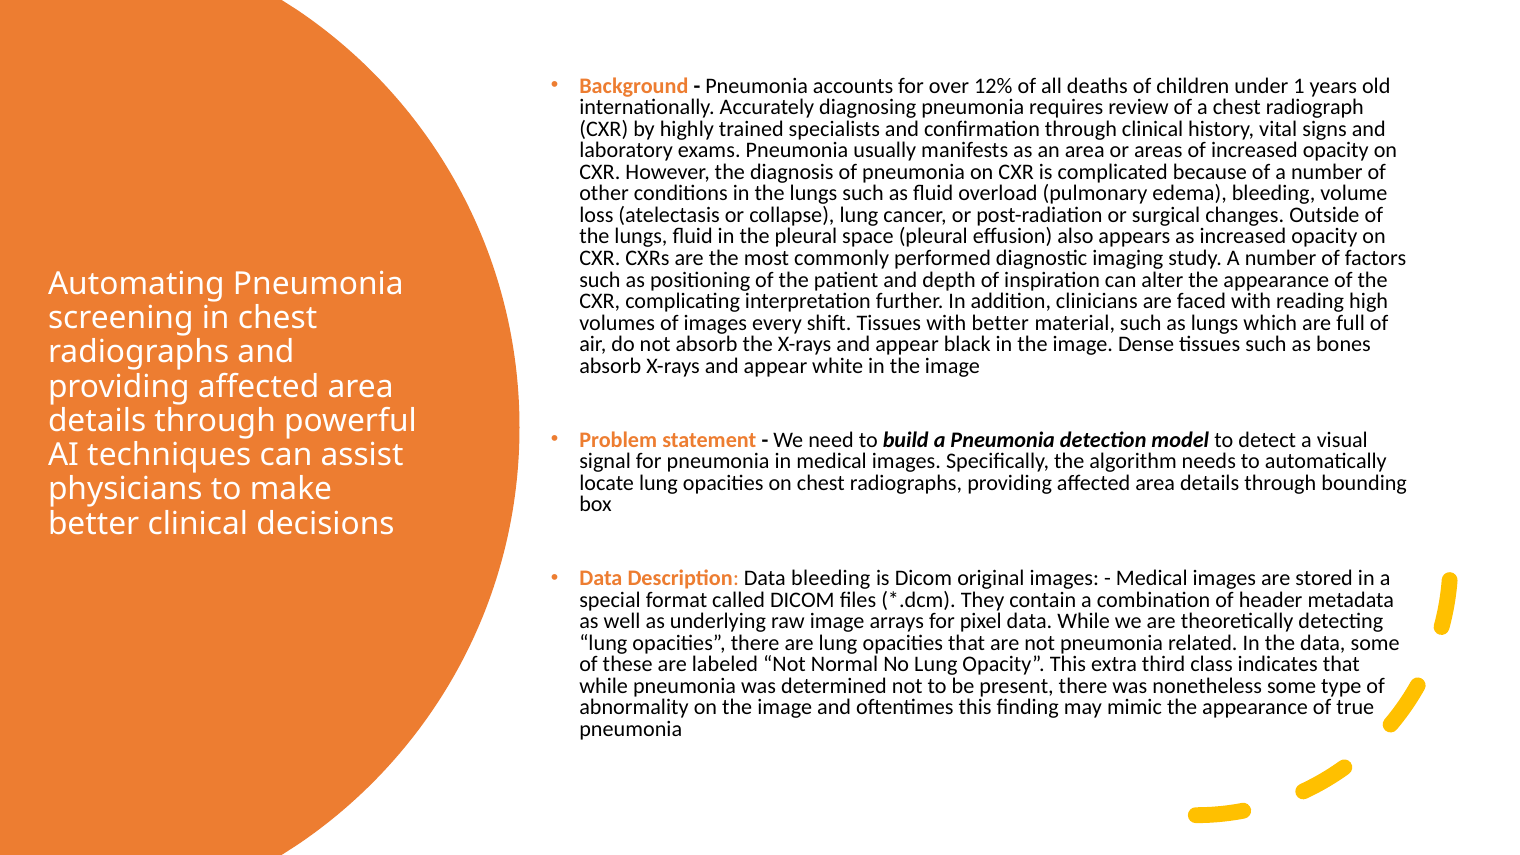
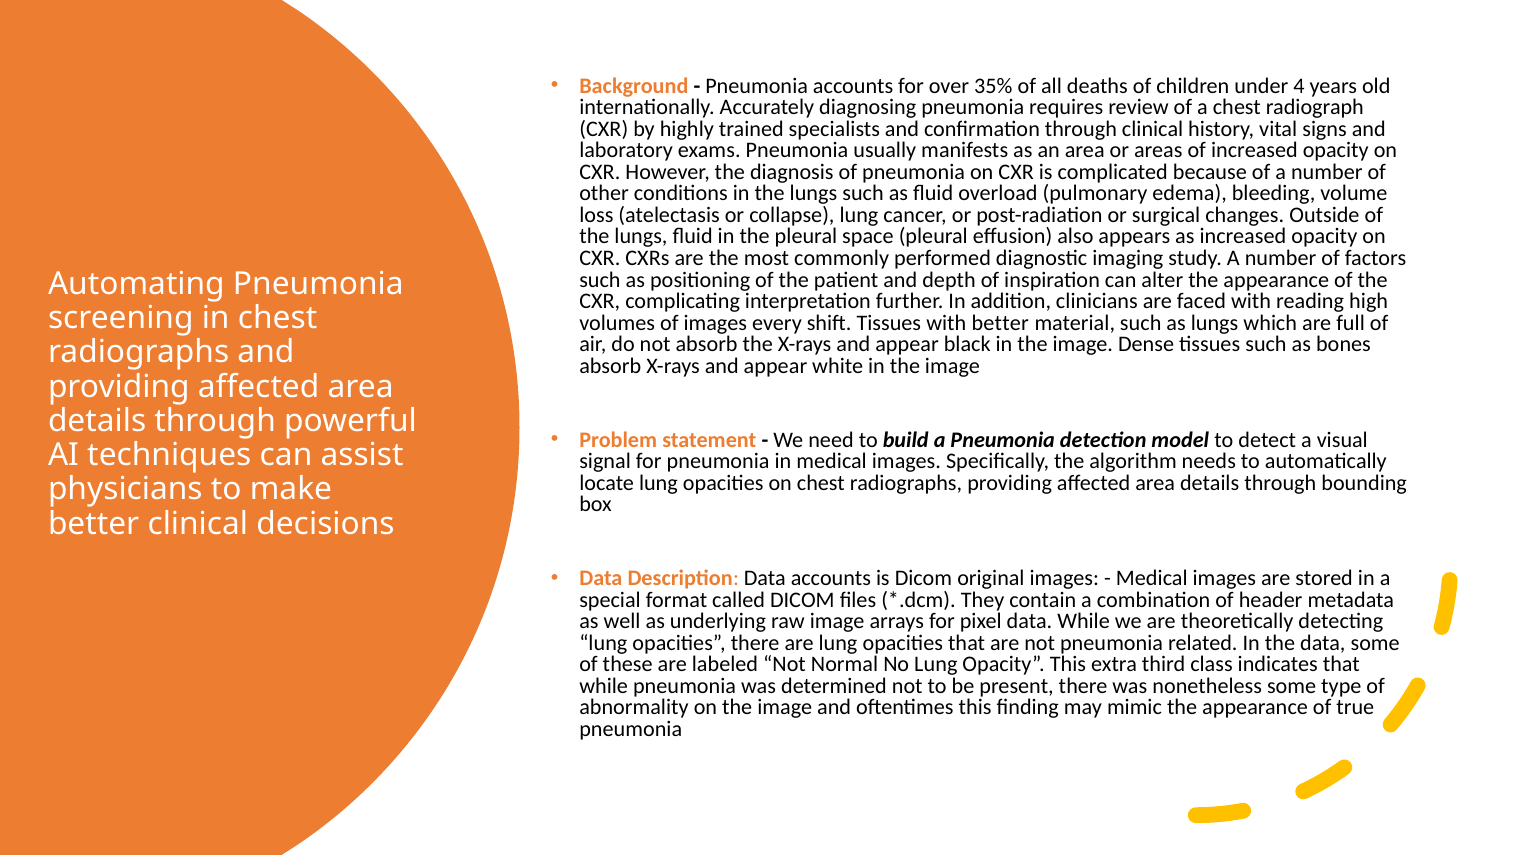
12%: 12% -> 35%
1: 1 -> 4
Data bleeding: bleeding -> accounts
